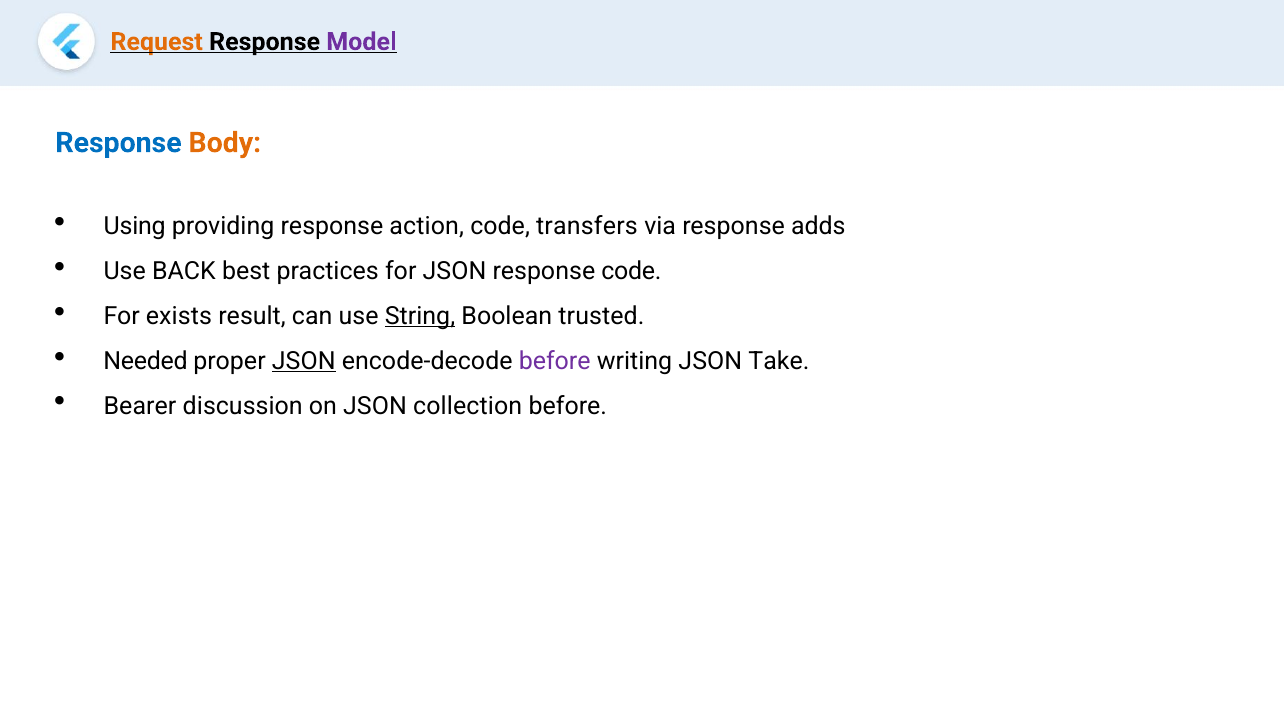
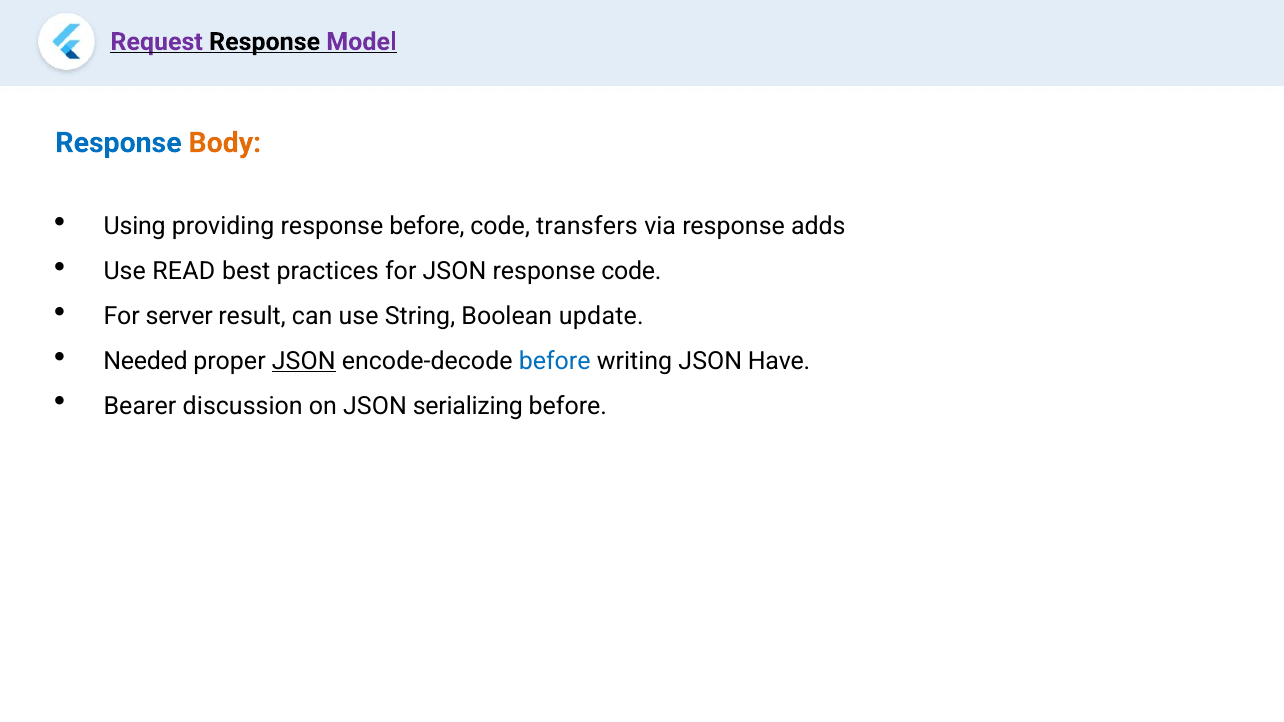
Request colour: orange -> purple
response action: action -> before
BACK: BACK -> READ
exists: exists -> server
String underline: present -> none
trusted: trusted -> update
before at (555, 361) colour: purple -> blue
Take: Take -> Have
collection: collection -> serializing
